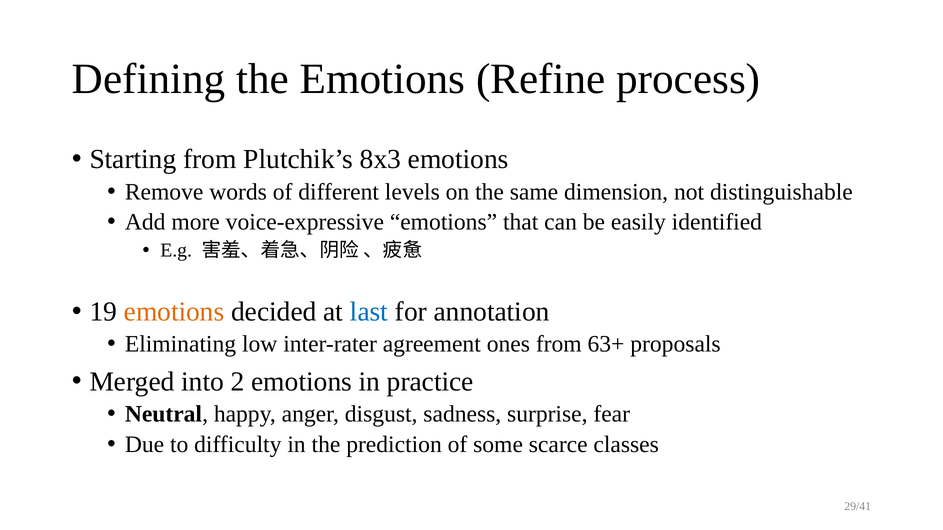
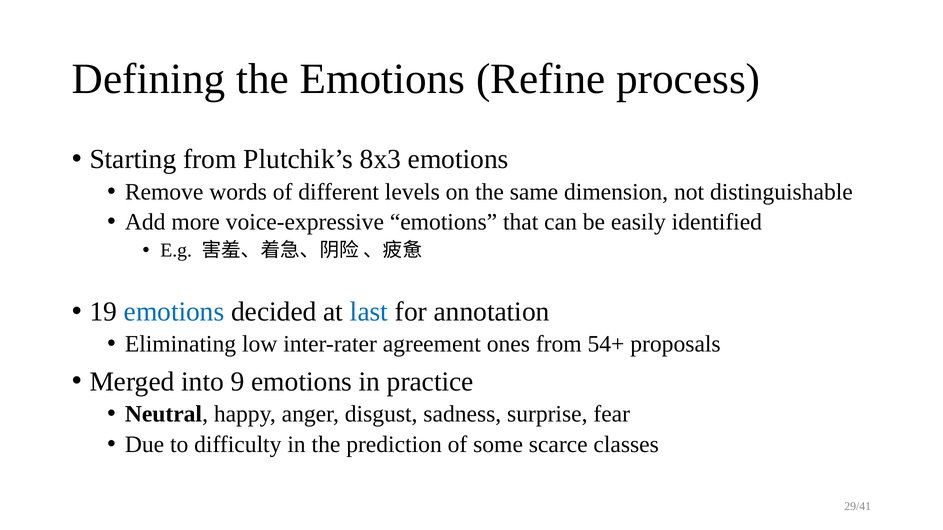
emotions at (174, 312) colour: orange -> blue
63+: 63+ -> 54+
2: 2 -> 9
